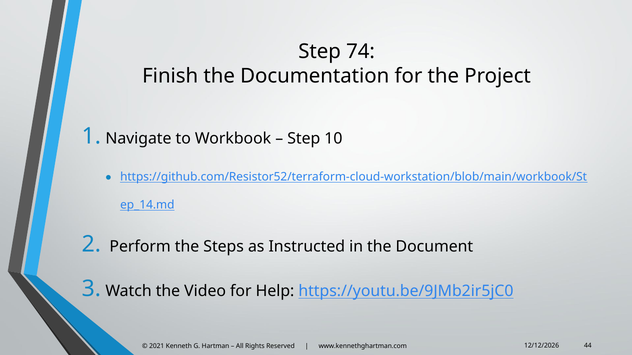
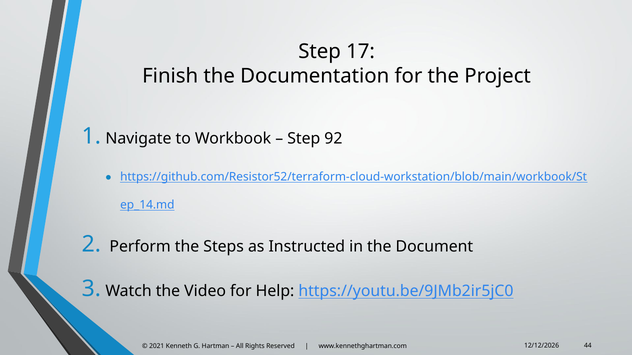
74: 74 -> 17
10: 10 -> 92
